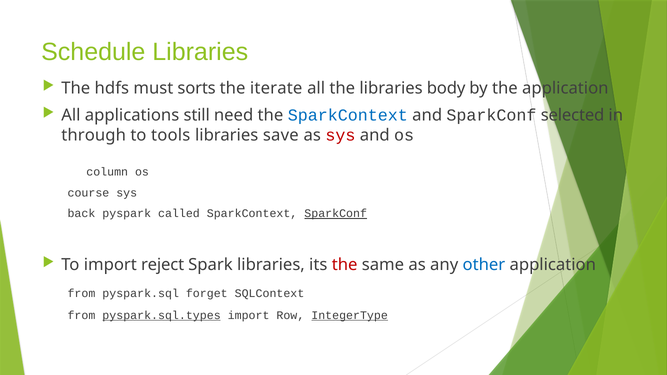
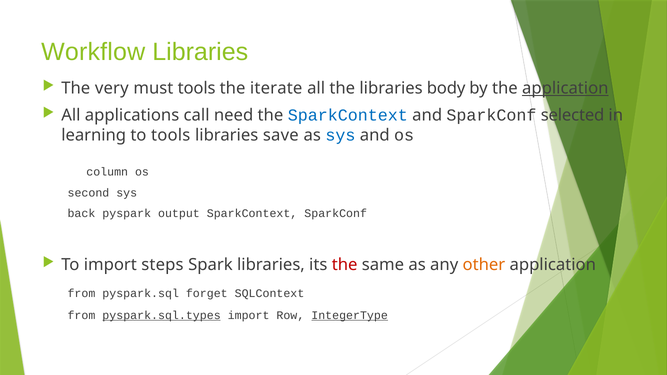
Schedule: Schedule -> Workflow
hdfs: hdfs -> very
must sorts: sorts -> tools
application at (565, 88) underline: none -> present
still: still -> call
through: through -> learning
sys at (340, 135) colour: red -> blue
course: course -> second
called: called -> output
SparkConf at (336, 214) underline: present -> none
reject: reject -> steps
other colour: blue -> orange
